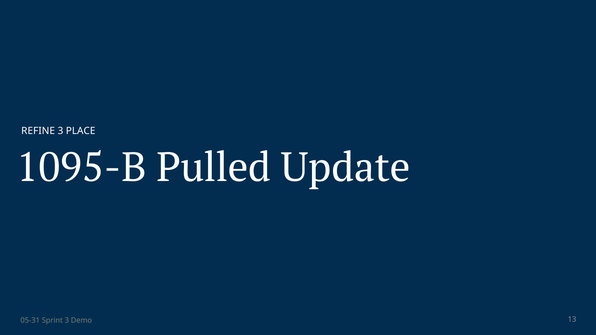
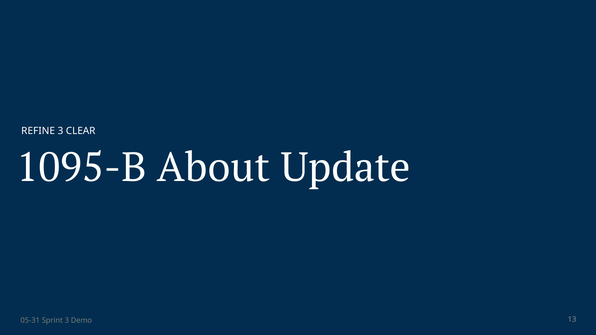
PLACE: PLACE -> CLEAR
Pulled: Pulled -> About
